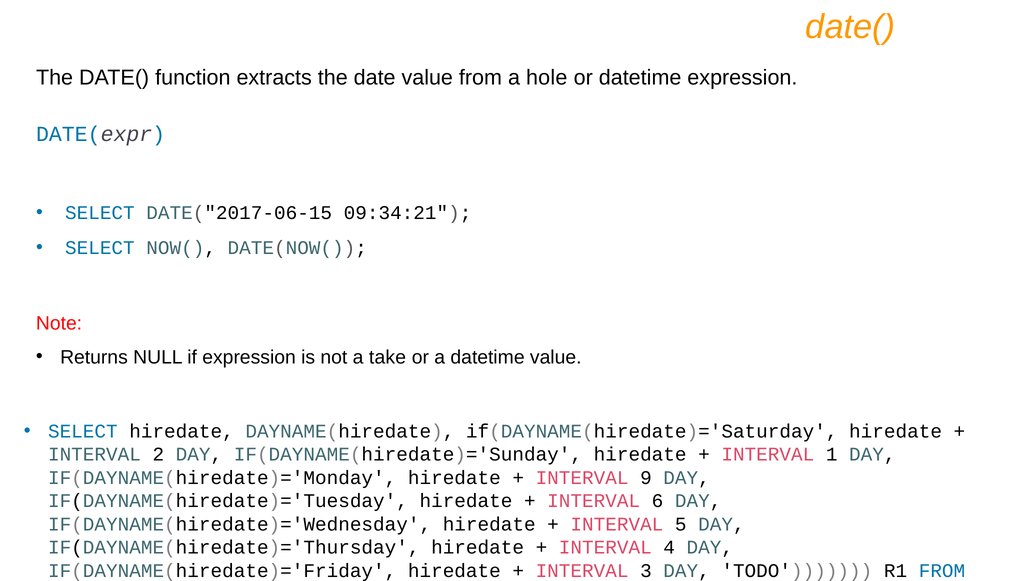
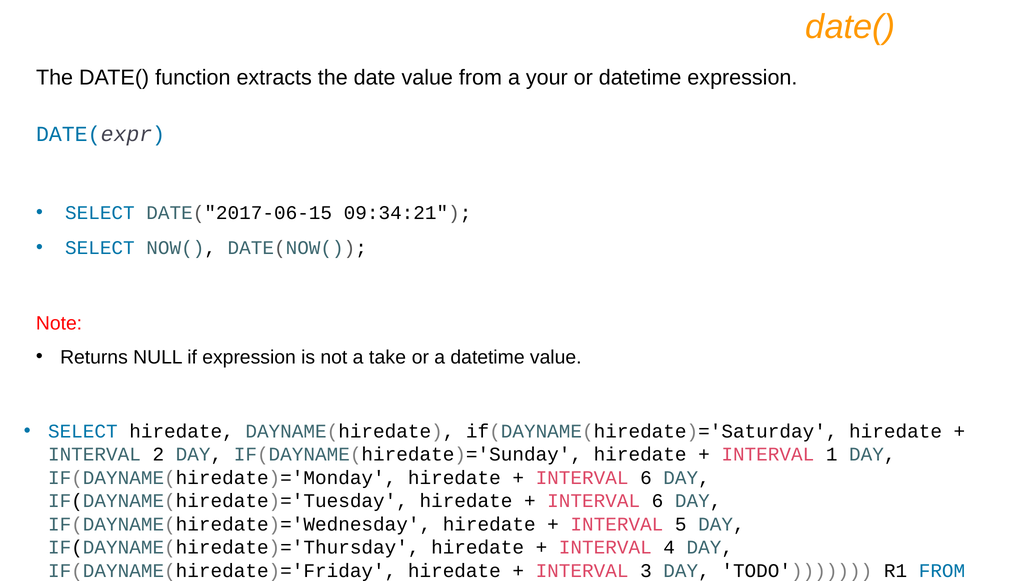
hole: hole -> your
9 at (646, 477): 9 -> 6
